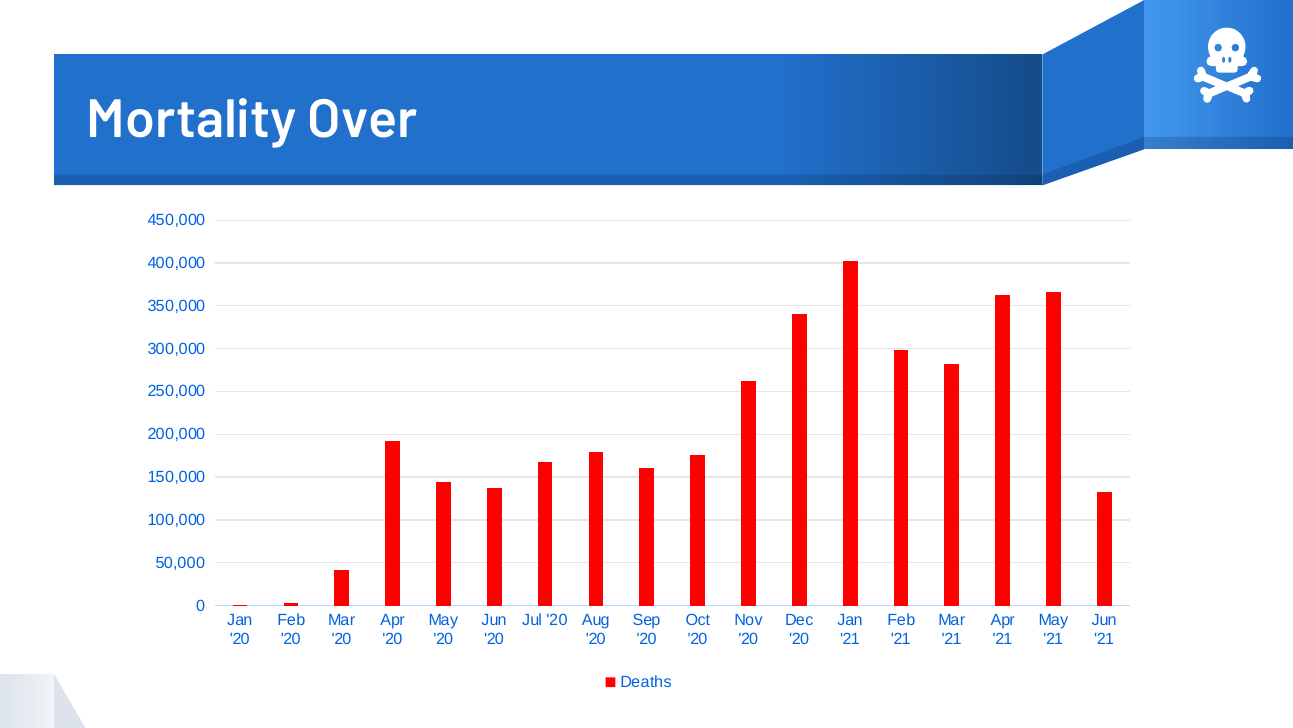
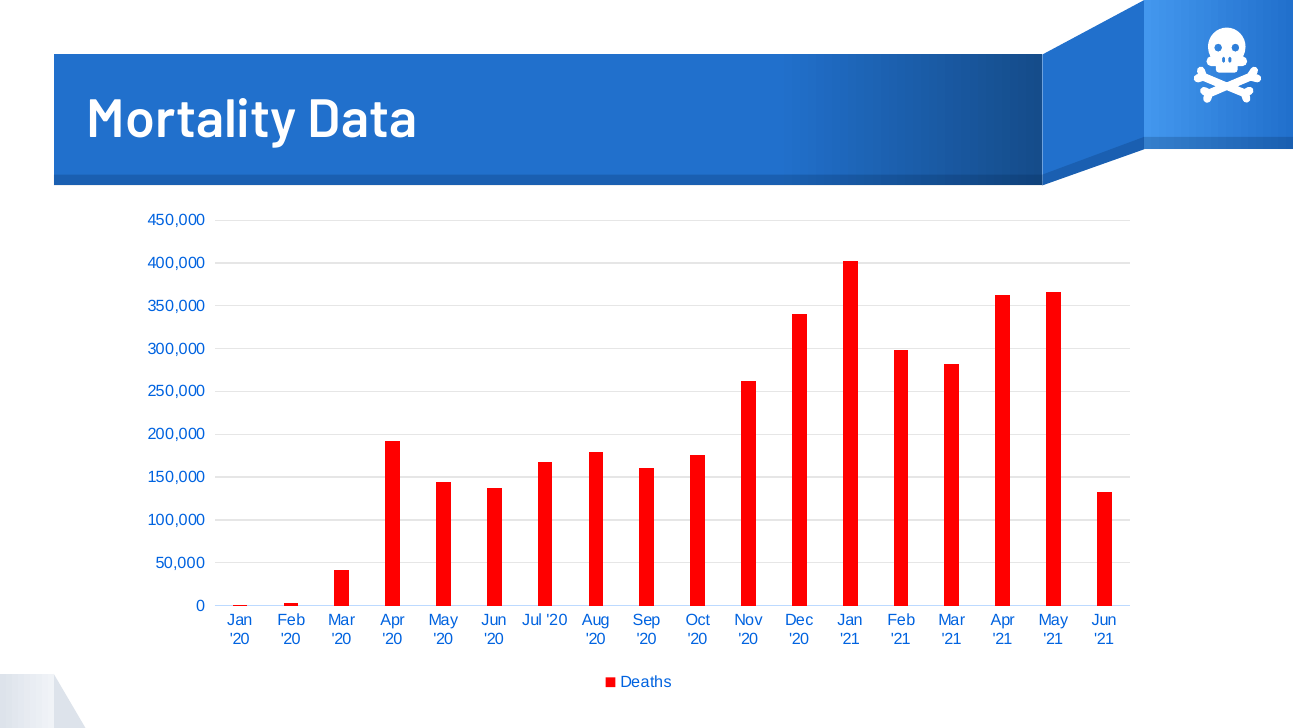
Over: Over -> Data
